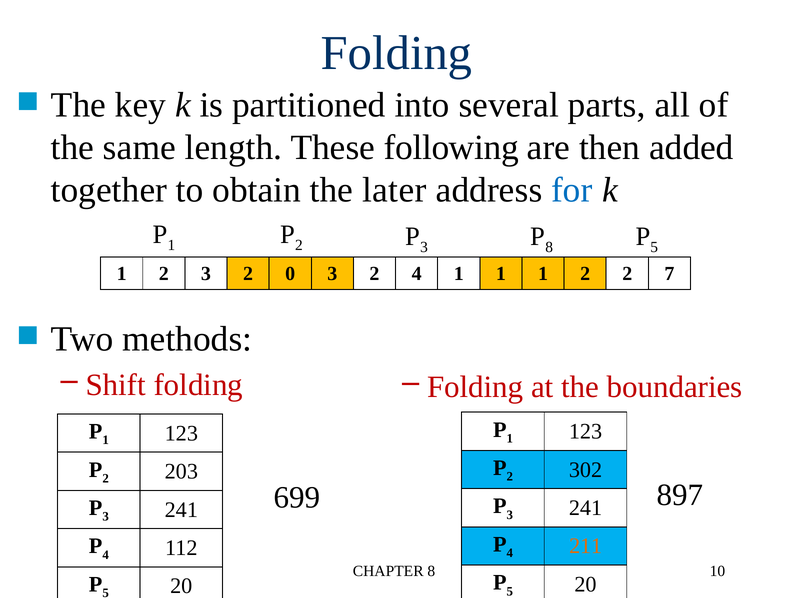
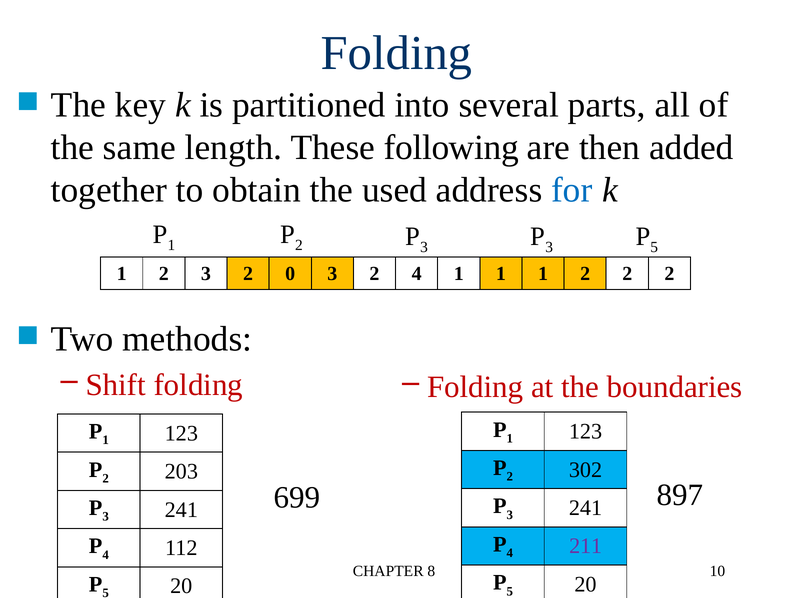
later: later -> used
8 at (549, 247): 8 -> 3
2 2 7: 7 -> 2
211 colour: orange -> purple
